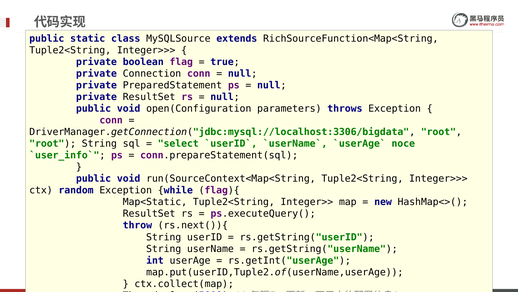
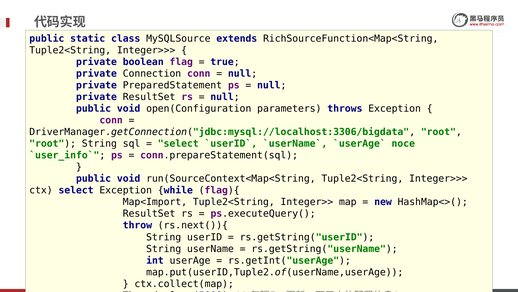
ctx random: random -> select
Map<Static: Map<Static -> Map<Import
